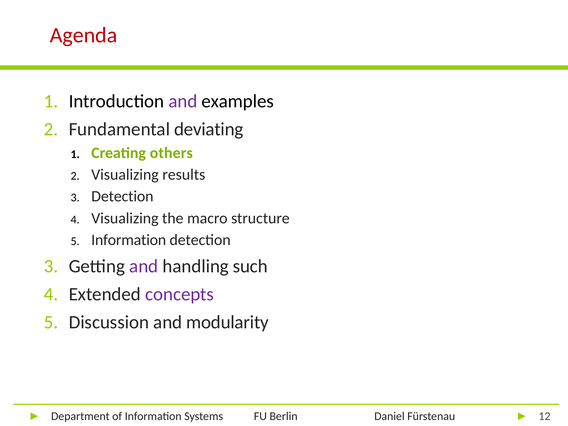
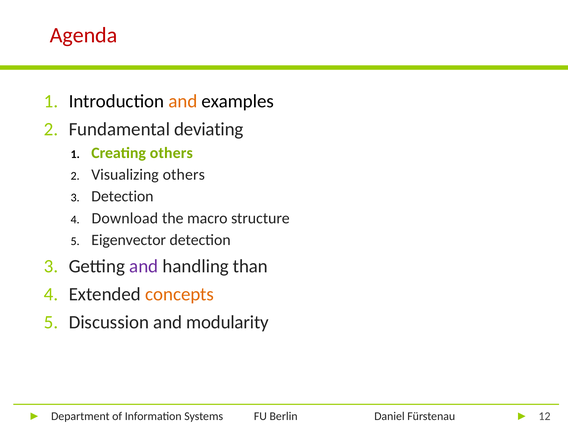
and at (183, 101) colour: purple -> orange
Visualizing results: results -> others
Visualizing at (125, 218): Visualizing -> Download
Information at (129, 240): Information -> Eigenvector
such: such -> than
concepts colour: purple -> orange
